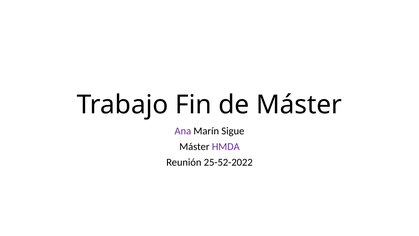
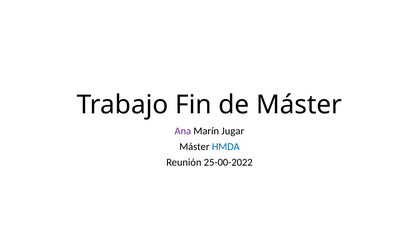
Sigue: Sigue -> Jugar
HMDA colour: purple -> blue
25-52-2022: 25-52-2022 -> 25-00-2022
